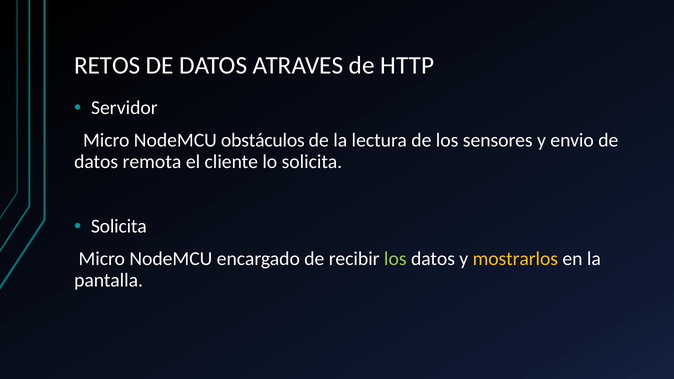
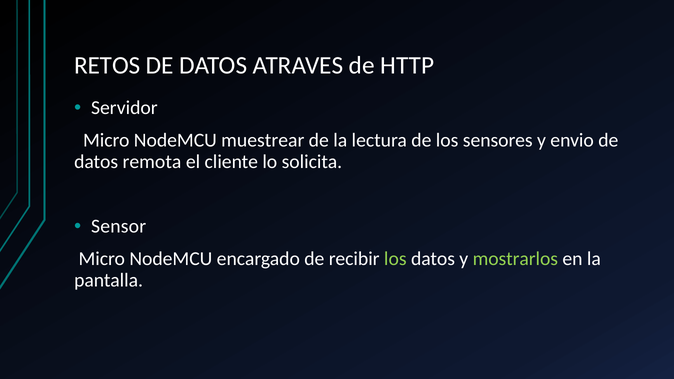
obstáculos: obstáculos -> muestrear
Solicita at (119, 227): Solicita -> Sensor
mostrarlos colour: yellow -> light green
